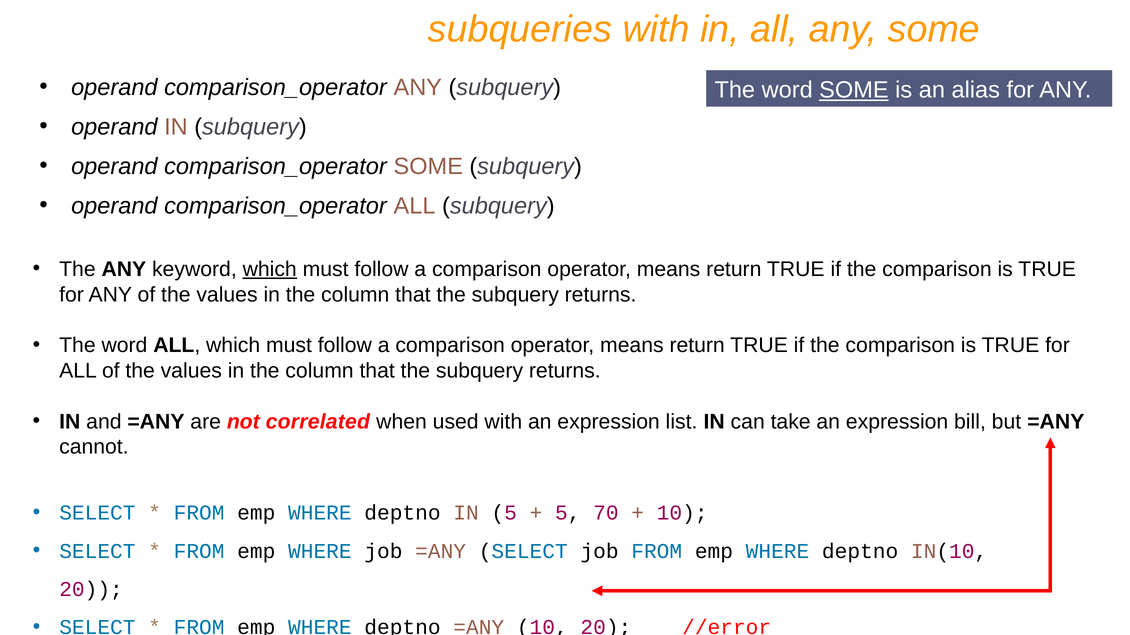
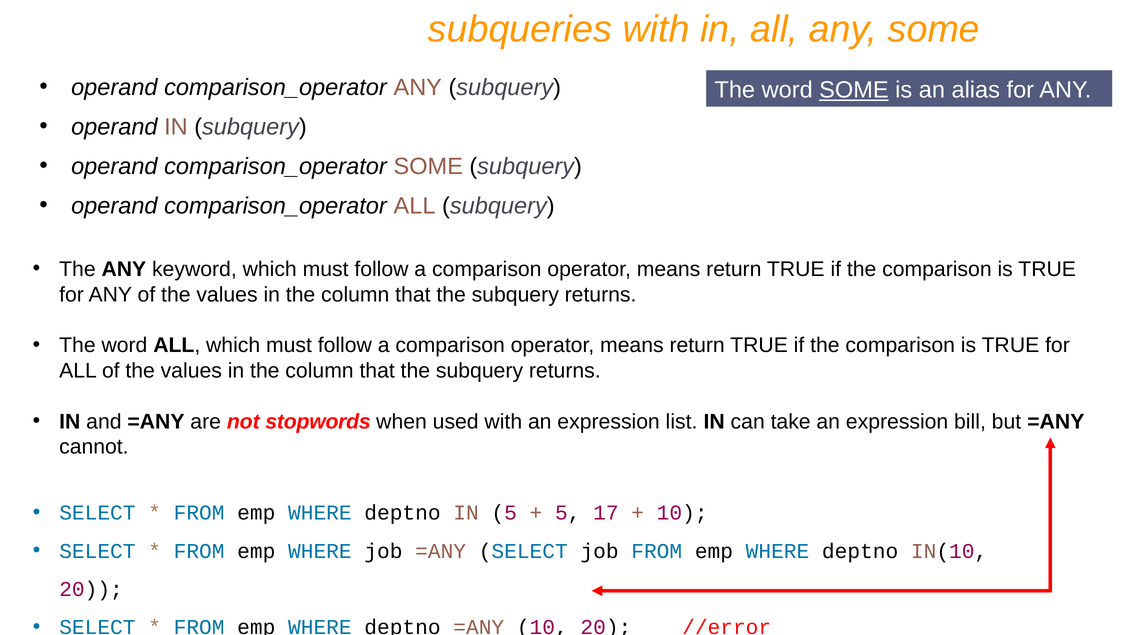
which at (270, 269) underline: present -> none
correlated: correlated -> stopwords
70: 70 -> 17
